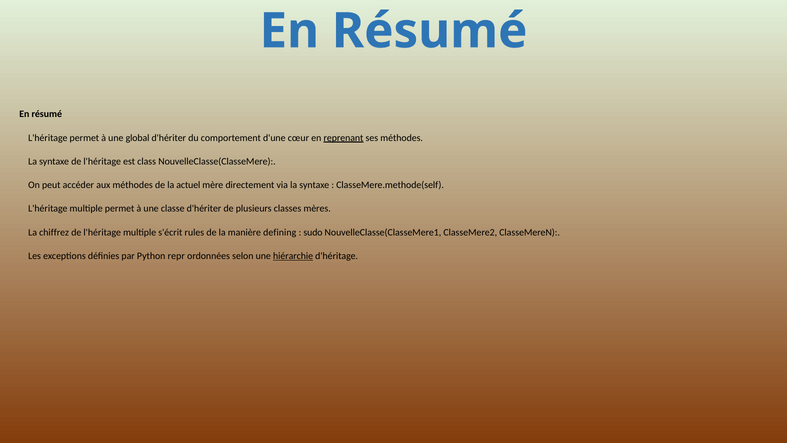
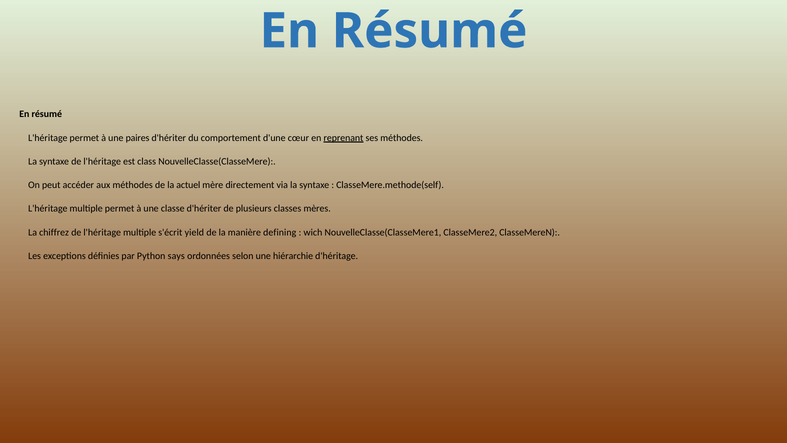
global: global -> paires
rules: rules -> yield
sudo: sudo -> wich
repr: repr -> says
hiérarchie underline: present -> none
